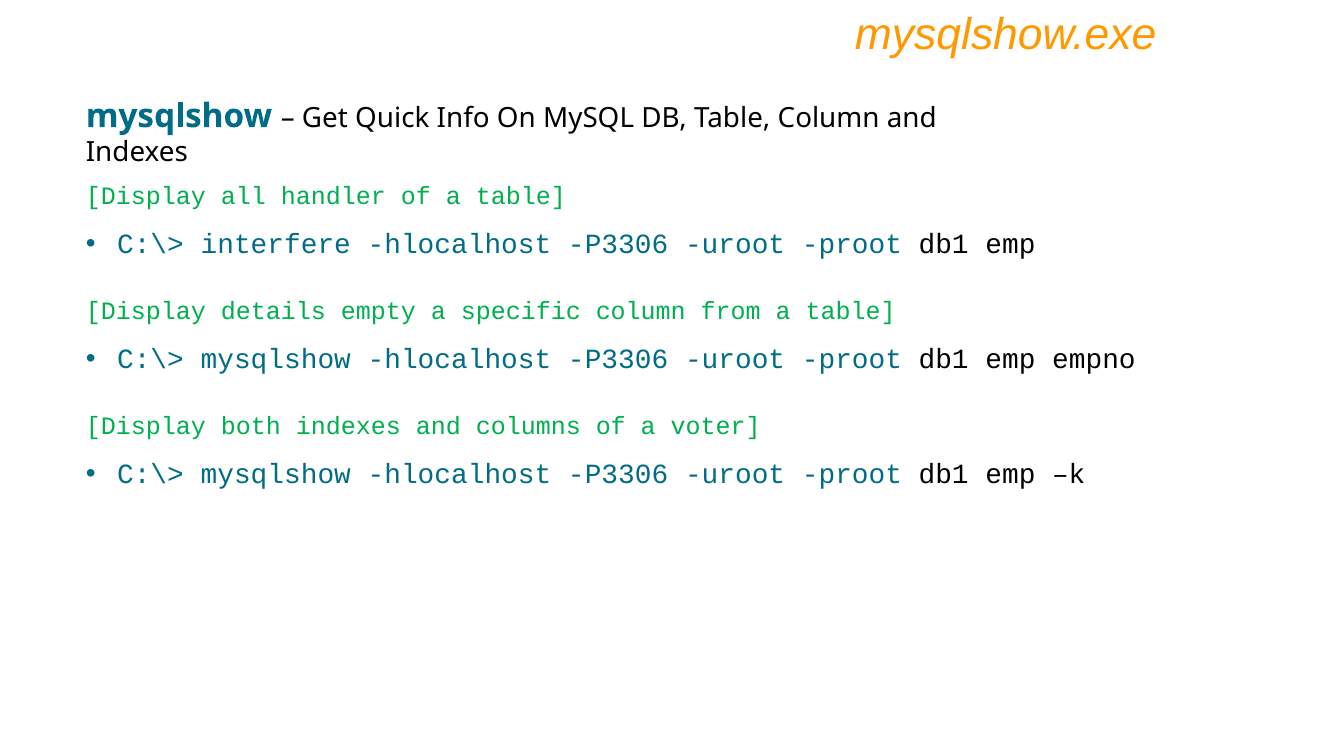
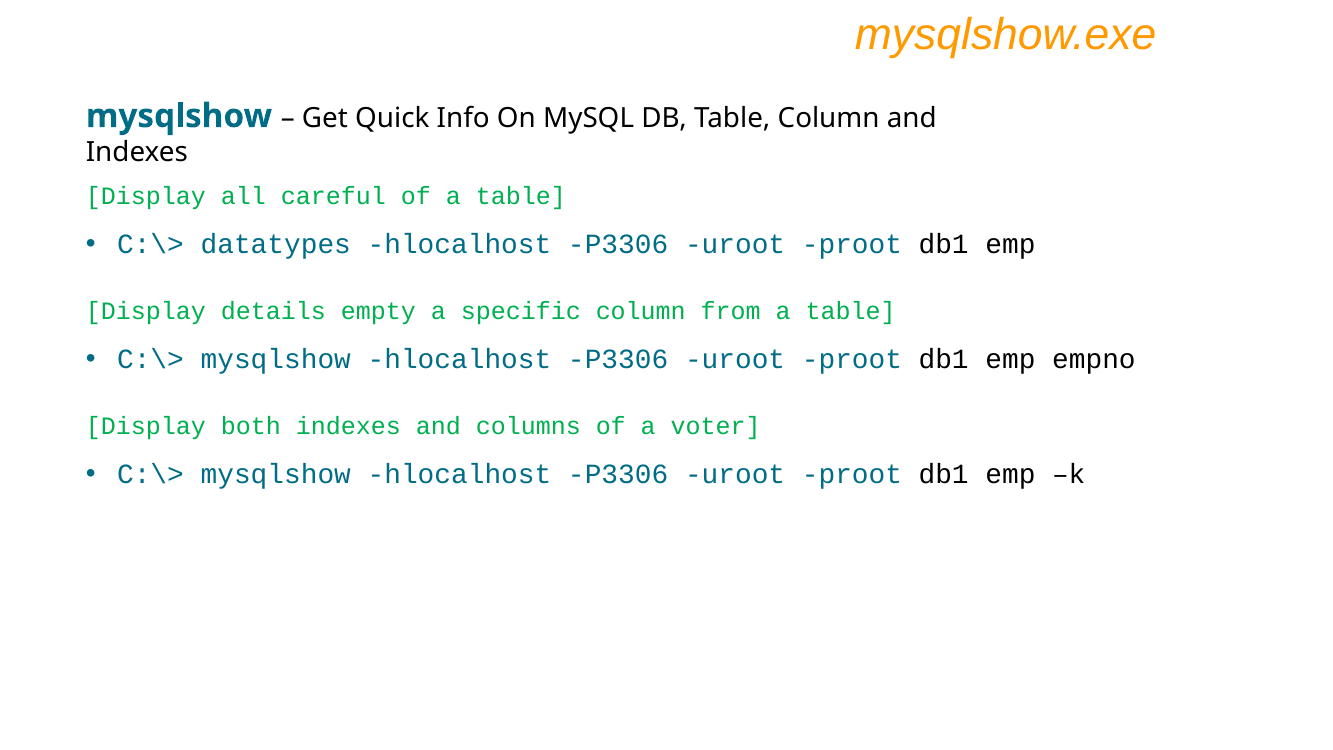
handler: handler -> careful
interfere: interfere -> datatypes
